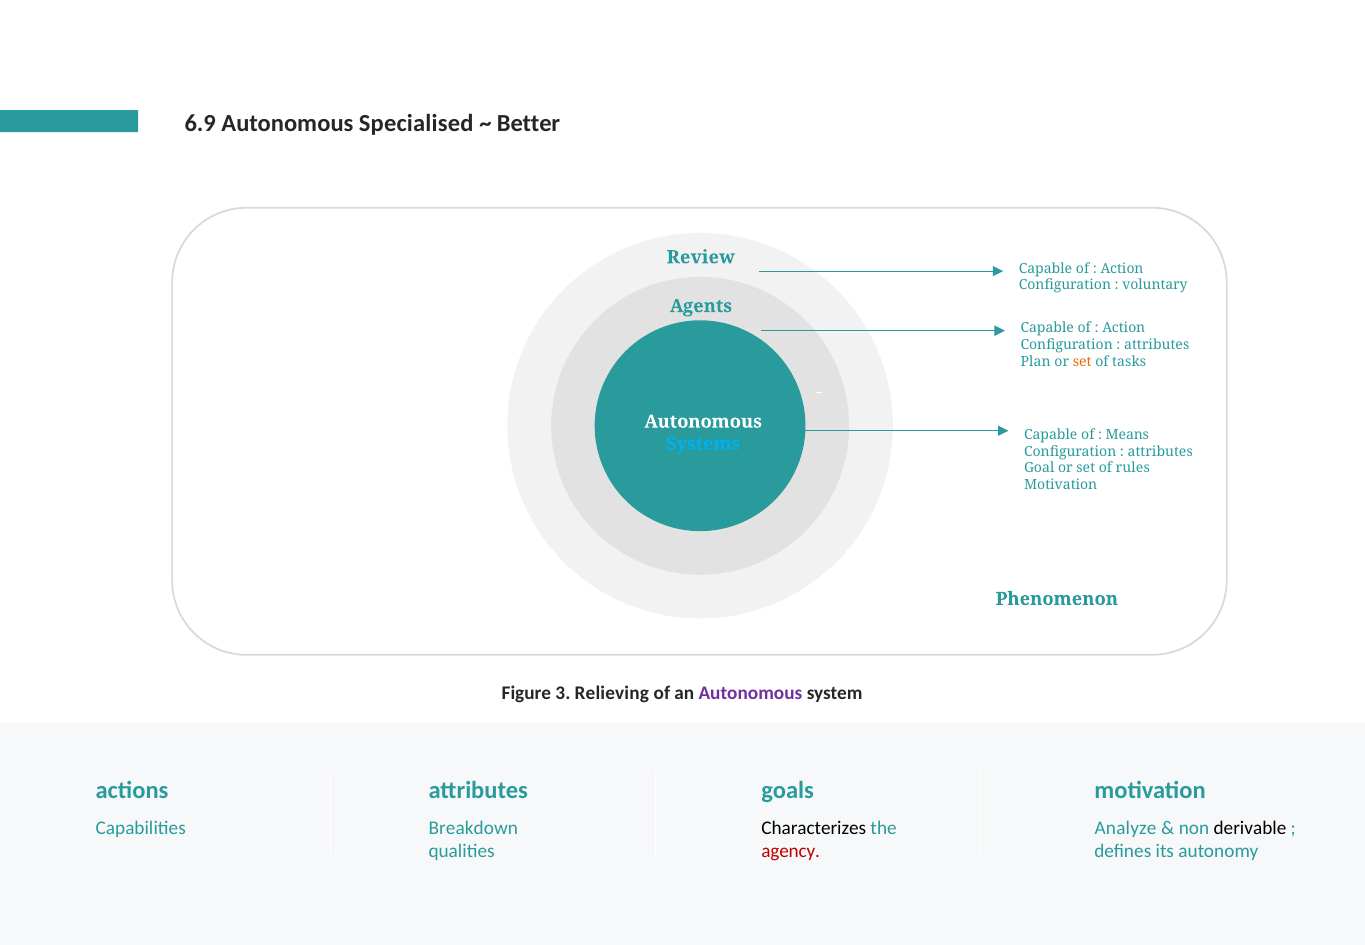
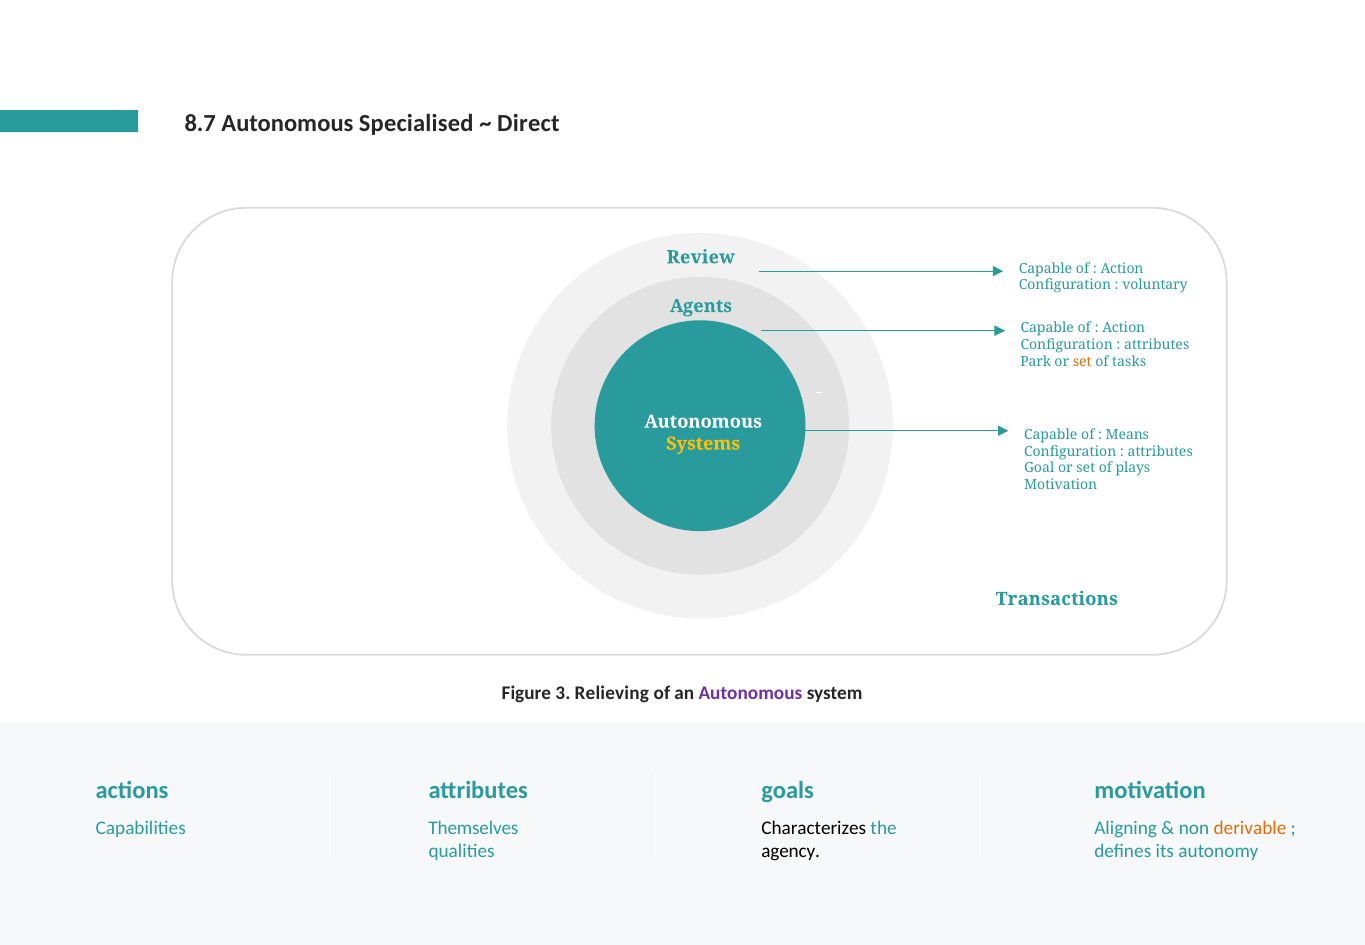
6.9: 6.9 -> 8.7
Better: Better -> Direct
Plan: Plan -> Park
Systems colour: light blue -> yellow
rules: rules -> plays
Phenomenon: Phenomenon -> Transactions
Breakdown: Breakdown -> Themselves
Analyze: Analyze -> Aligning
derivable colour: black -> orange
agency colour: red -> black
